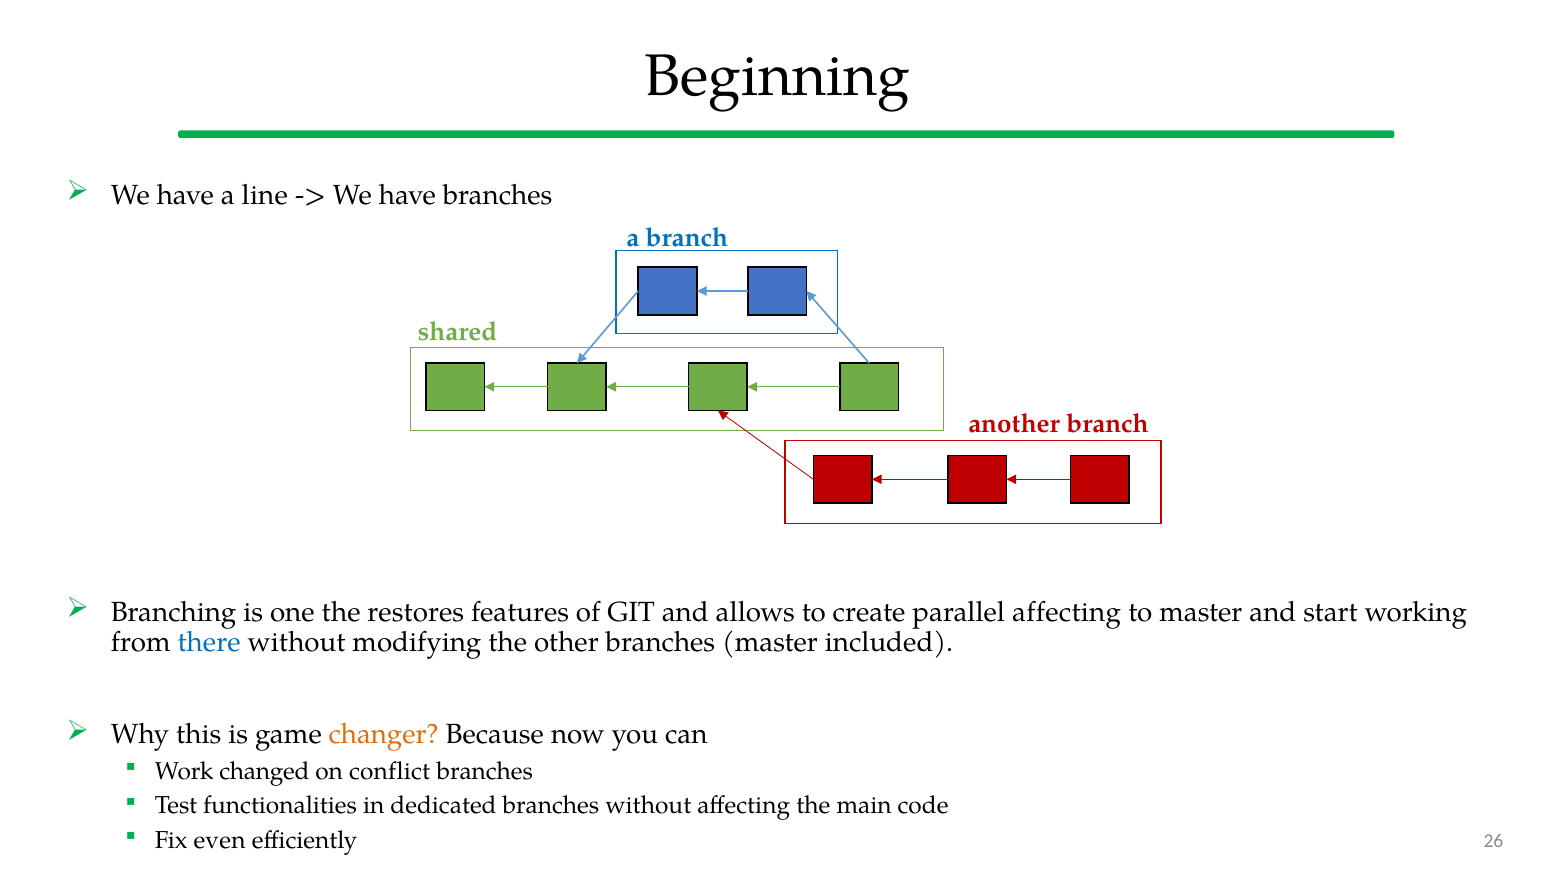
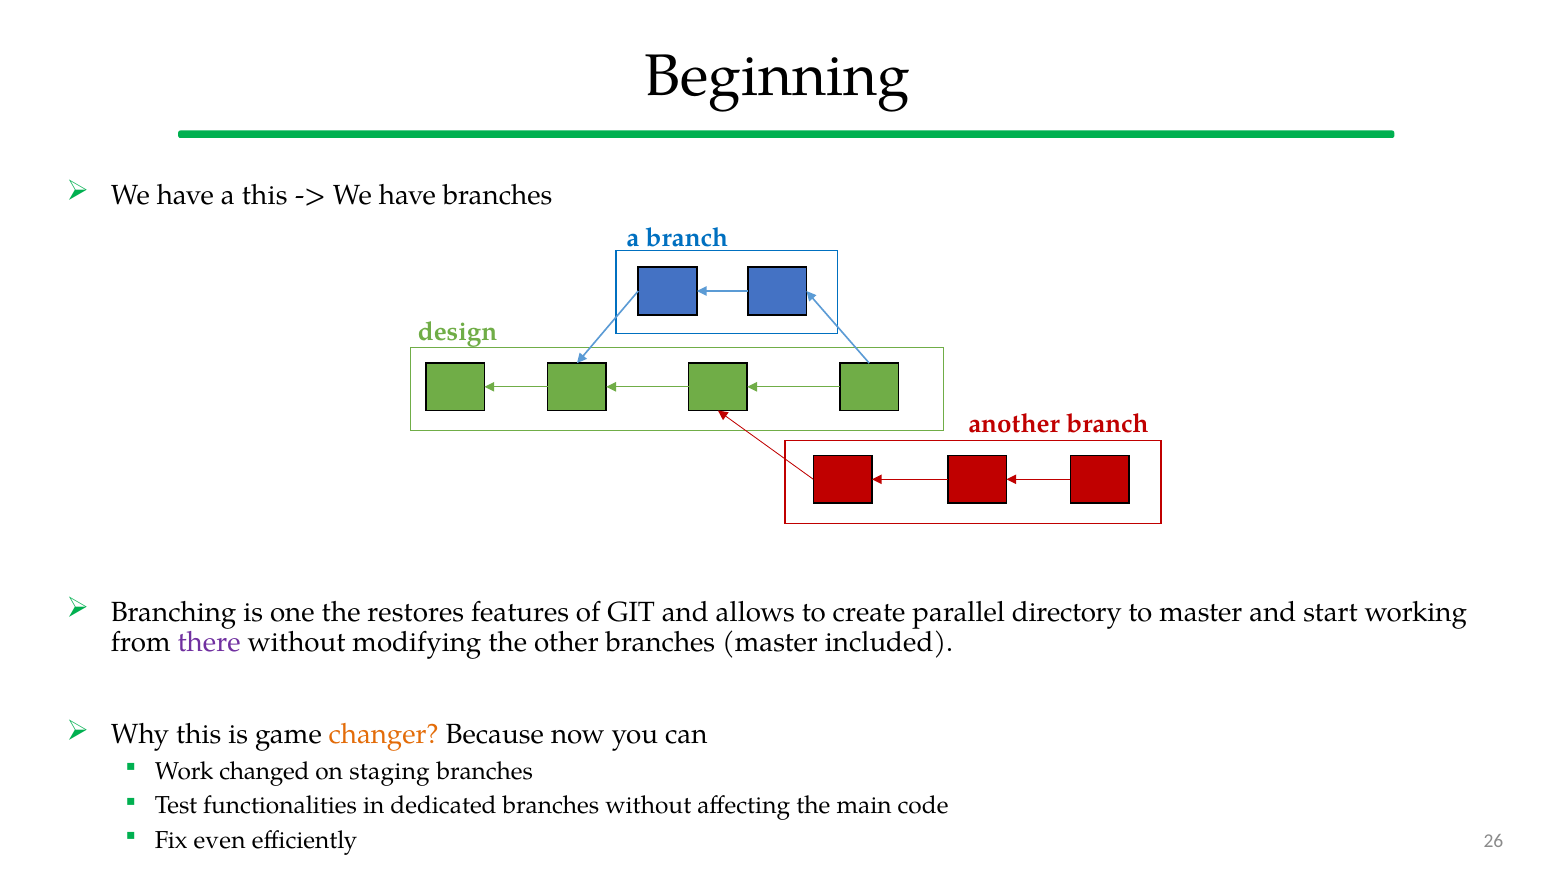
a line: line -> this
shared: shared -> design
parallel affecting: affecting -> directory
there colour: blue -> purple
conflict: conflict -> staging
